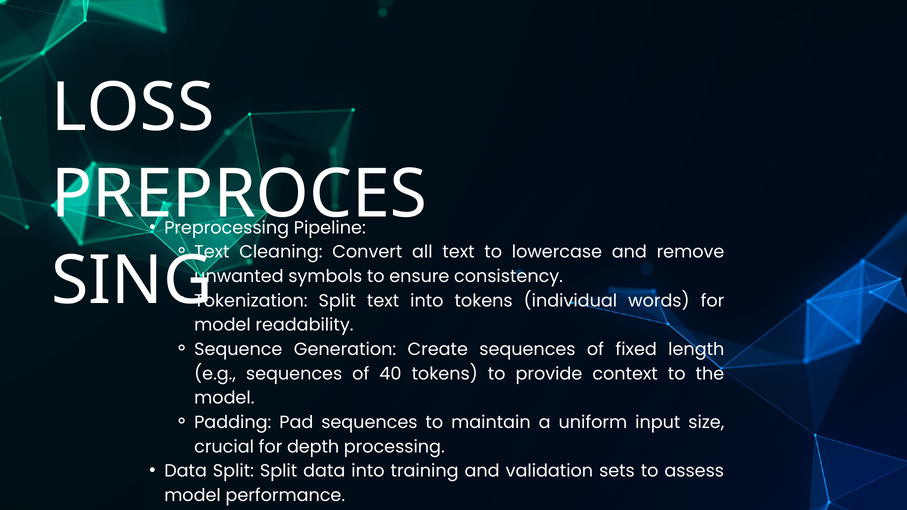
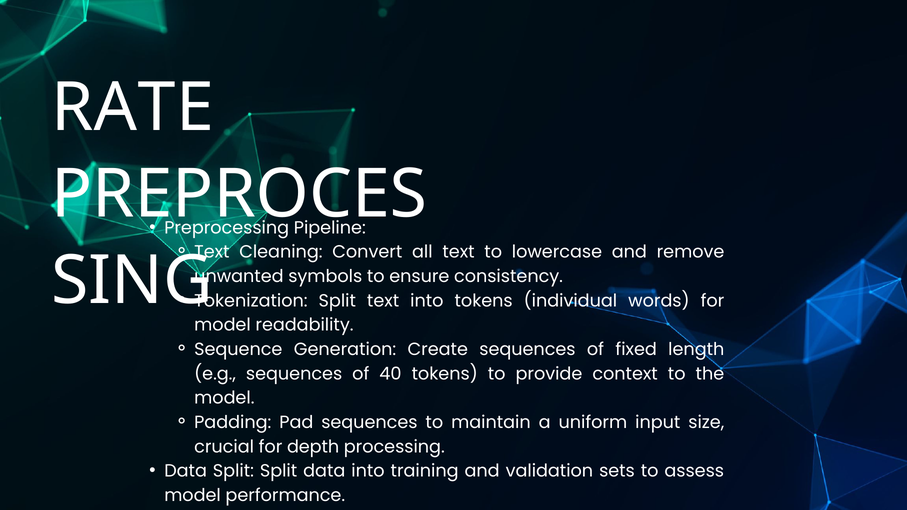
LOSS: LOSS -> RATE
